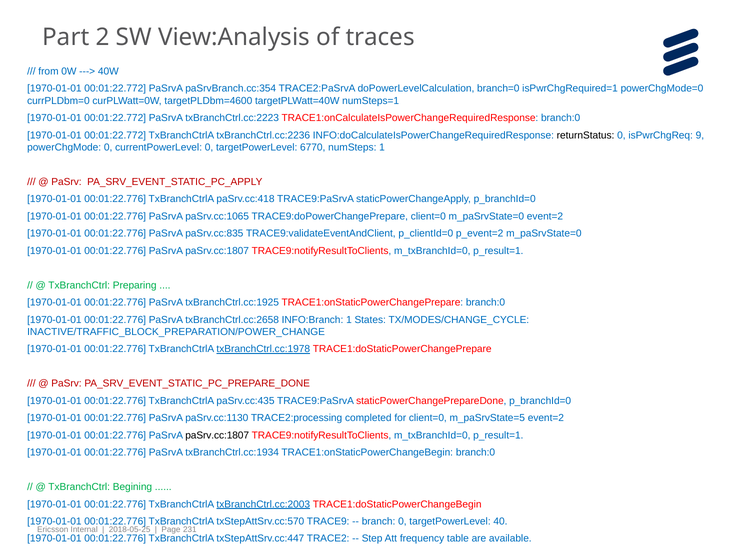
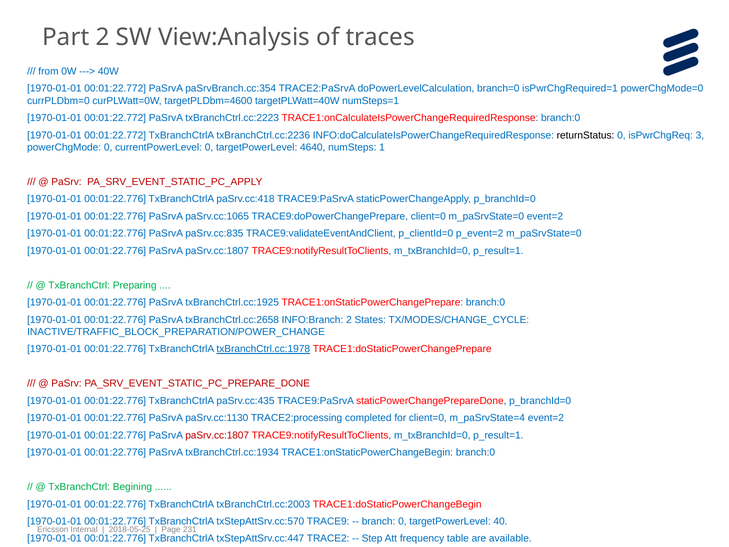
9: 9 -> 3
6770: 6770 -> 4640
INFO:Branch 1: 1 -> 2
m_paSrvState=5: m_paSrvState=5 -> m_paSrvState=4
paSrv.cc:1807 at (217, 435) colour: black -> red
txBranchCtrl.cc:2003 underline: present -> none
